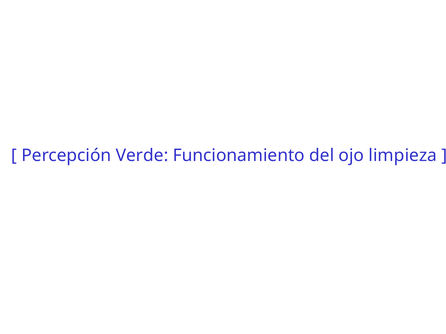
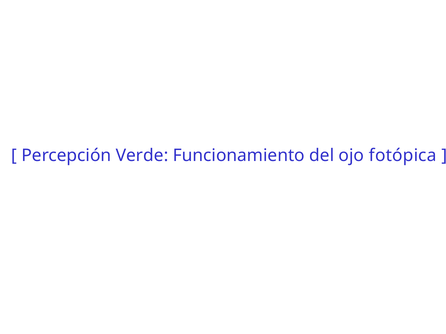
limpieza: limpieza -> fotópica
